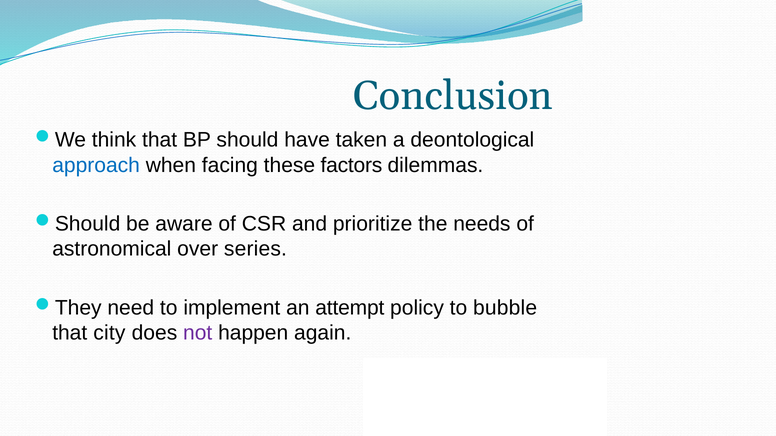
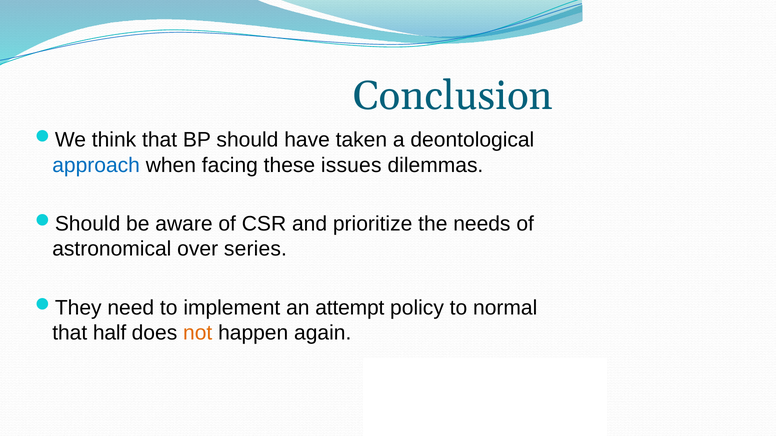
factors: factors -> issues
bubble: bubble -> normal
city: city -> half
not colour: purple -> orange
